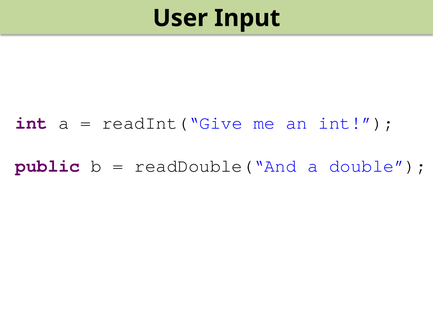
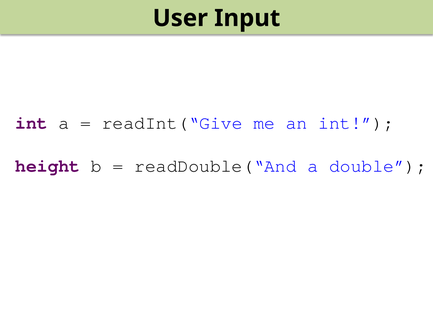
public: public -> height
